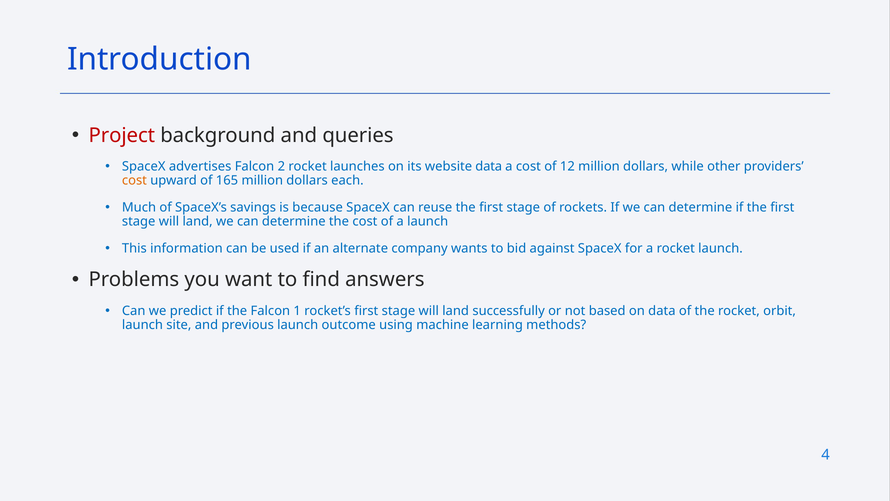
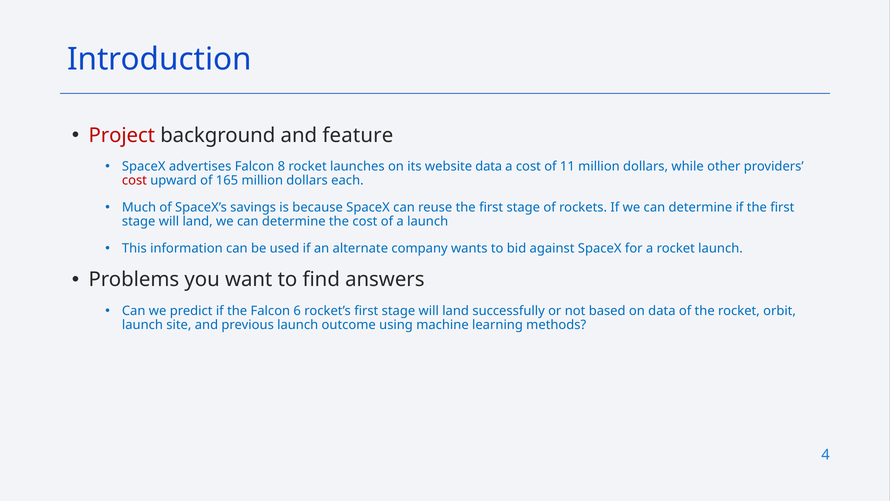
queries: queries -> feature
2: 2 -> 8
12: 12 -> 11
cost at (134, 180) colour: orange -> red
1: 1 -> 6
